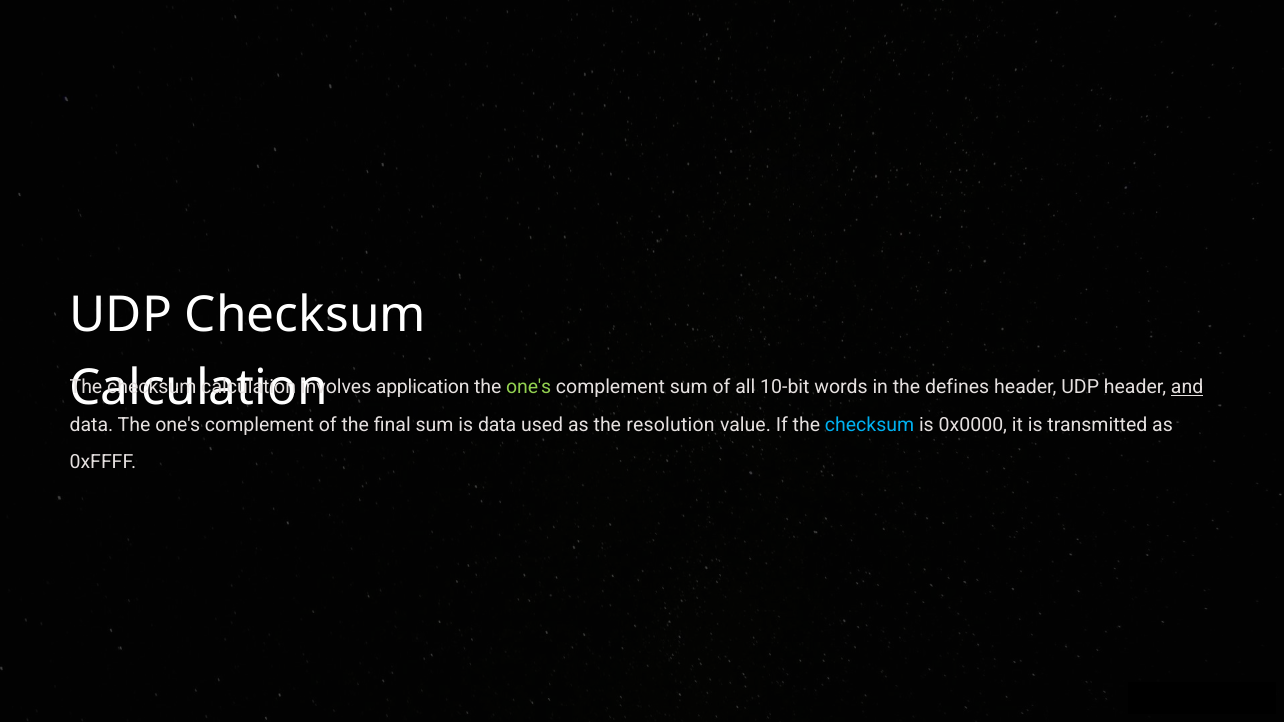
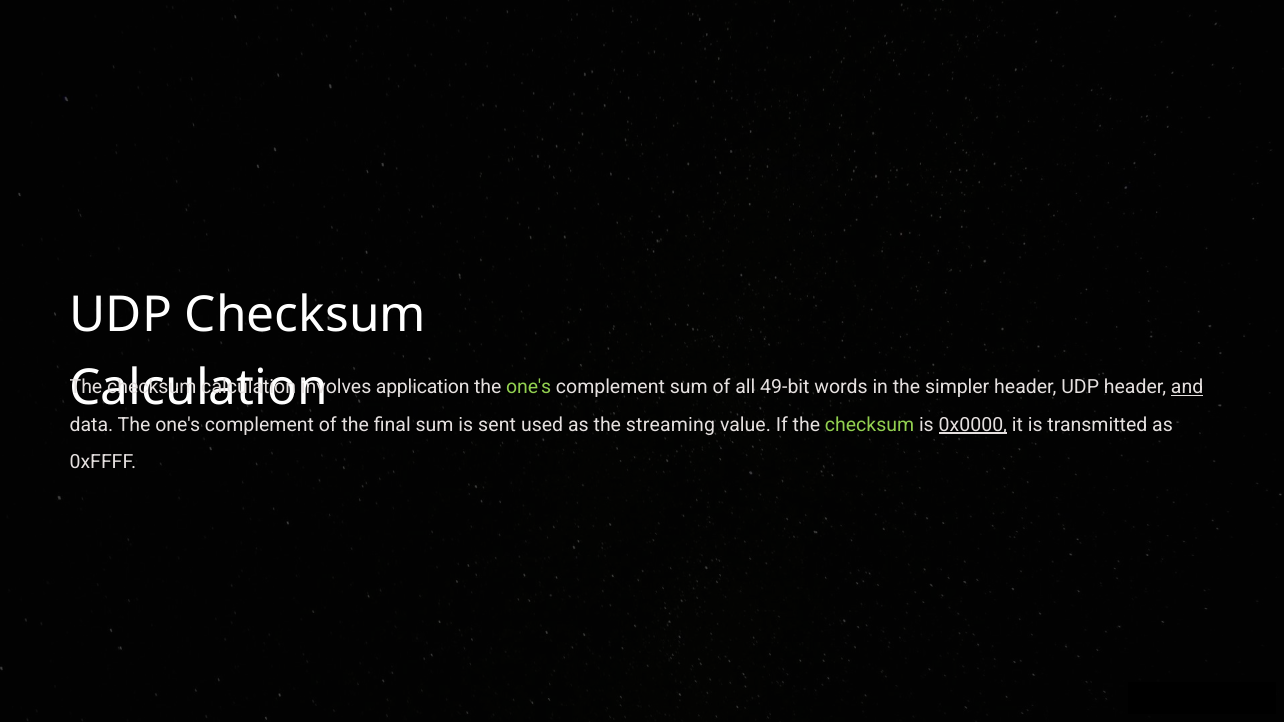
10-bit: 10-bit -> 49-bit
defines: defines -> simpler
is data: data -> sent
resolution: resolution -> streaming
checksum at (870, 425) colour: light blue -> light green
0x0000 underline: none -> present
